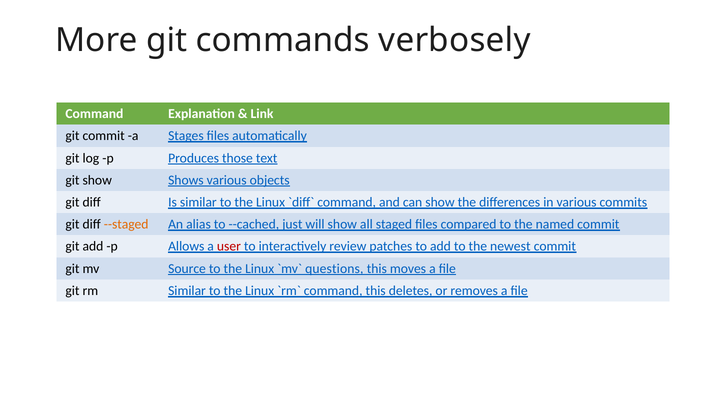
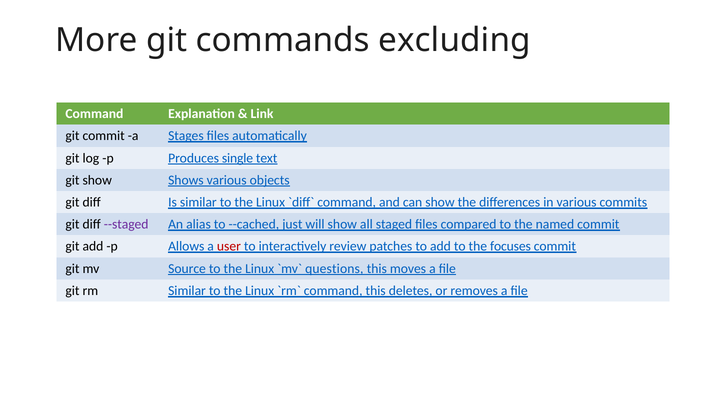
verbosely: verbosely -> excluding
those: those -> single
--staged colour: orange -> purple
newest: newest -> focuses
